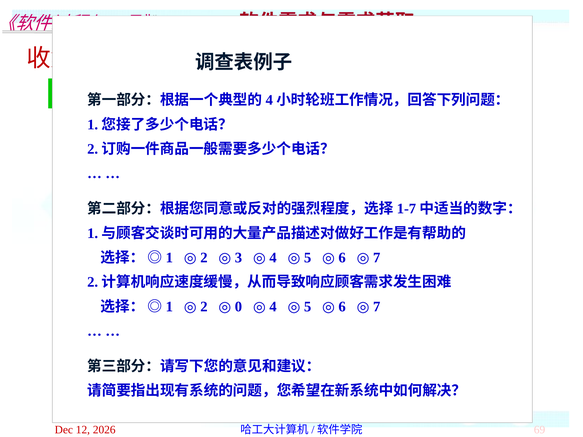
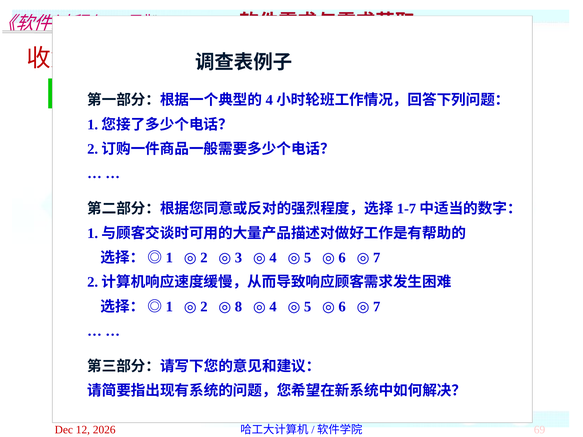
0: 0 -> 8
